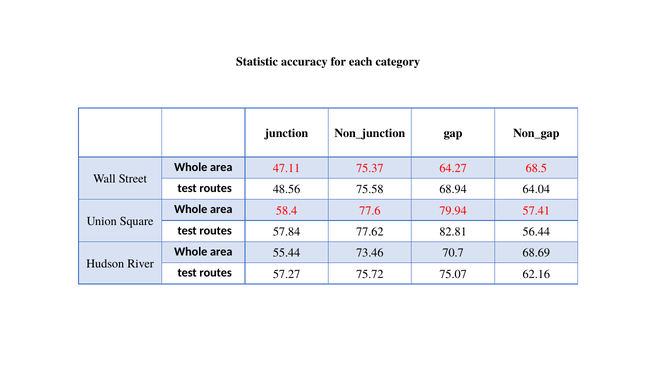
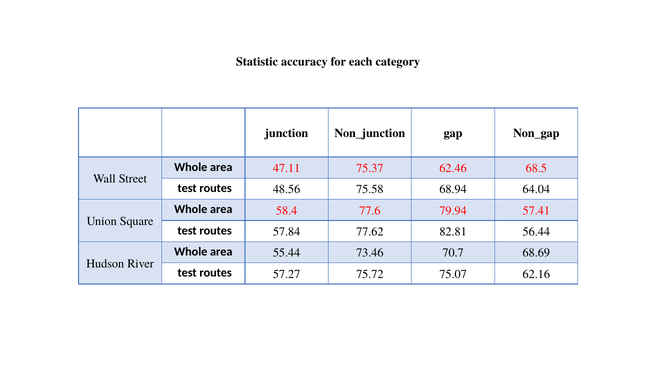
64.27: 64.27 -> 62.46
